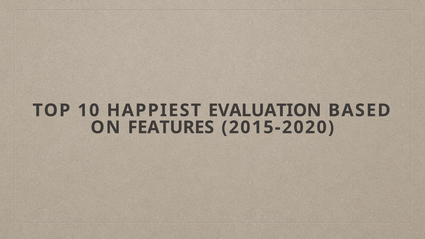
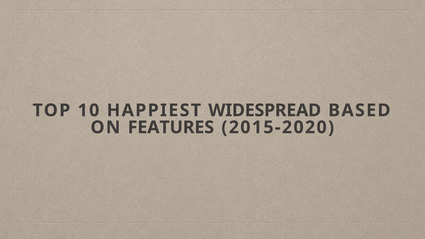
EVALUATION: EVALUATION -> WIDESPREAD
